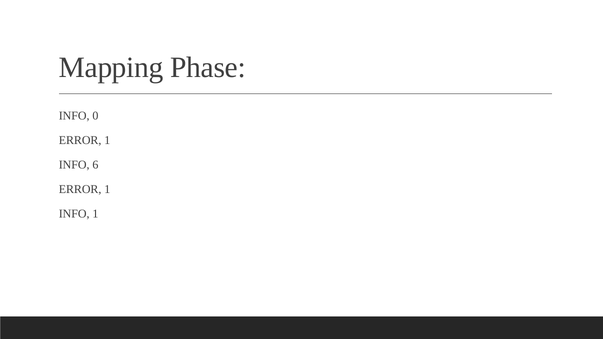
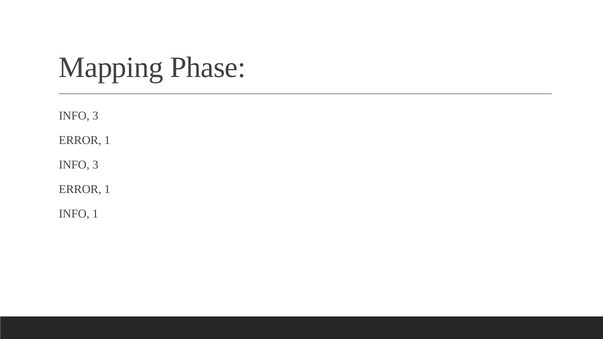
0 at (95, 116): 0 -> 3
6 at (95, 165): 6 -> 3
